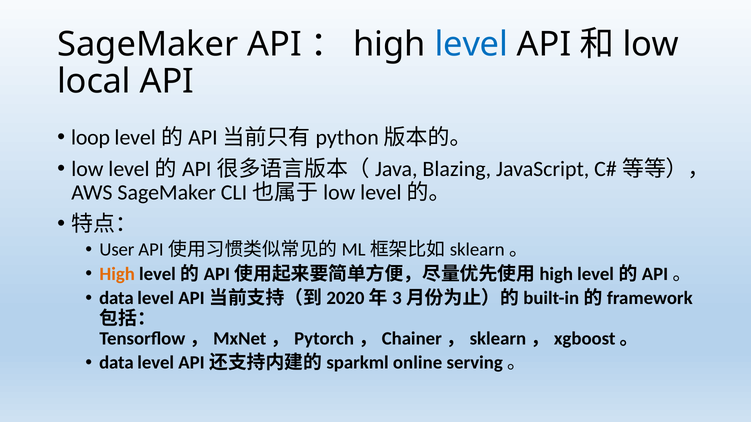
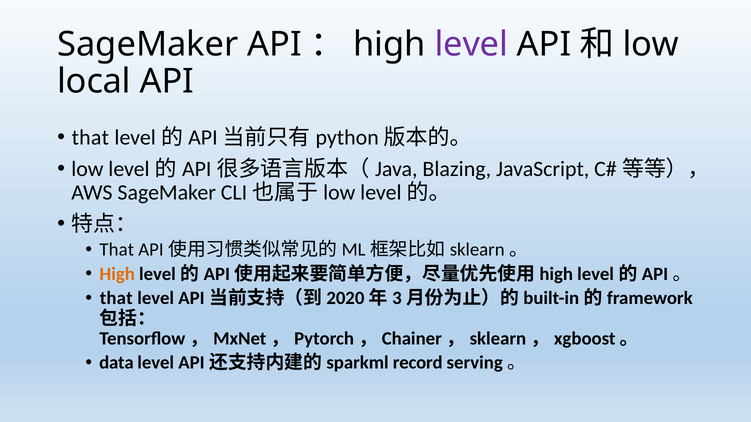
level at (471, 45) colour: blue -> purple
loop at (91, 138): loop -> that
User at (117, 250): User -> That
data at (116, 298): data -> that
online: online -> record
